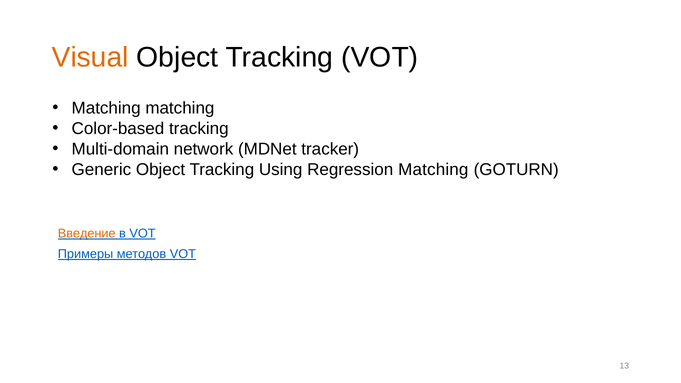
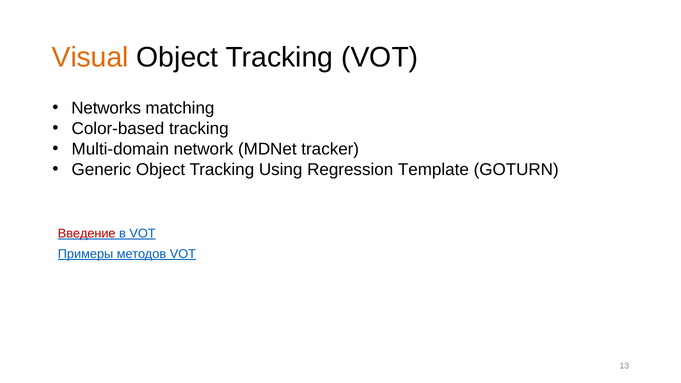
Matching at (106, 108): Matching -> Networks
Regression Matching: Matching -> Template
Введение colour: orange -> red
